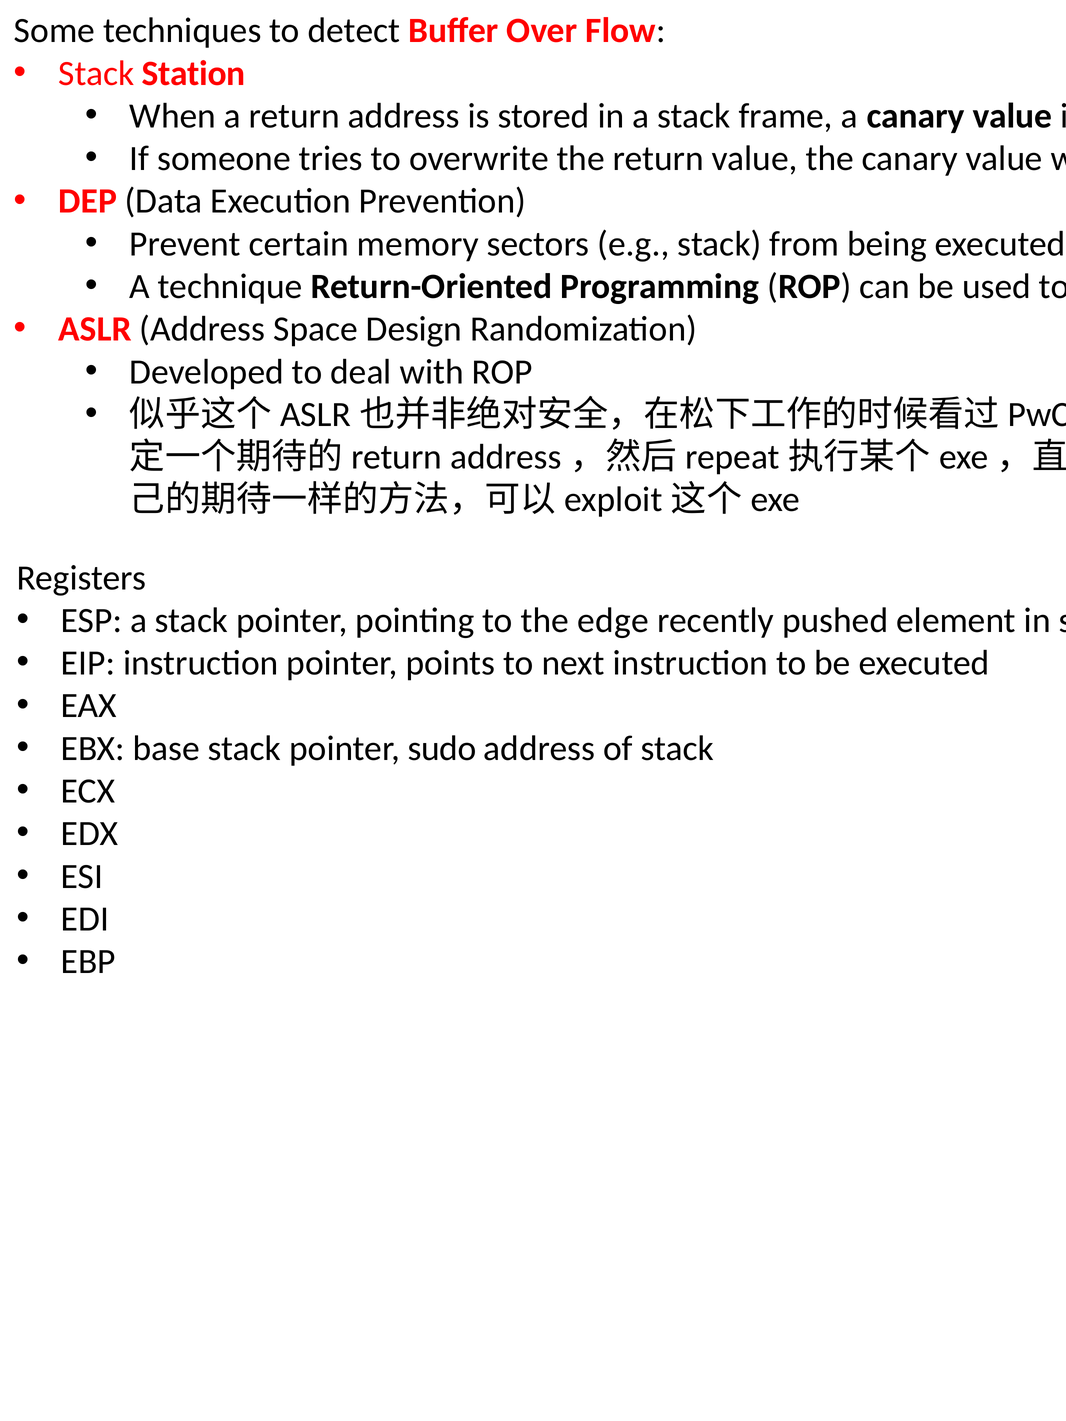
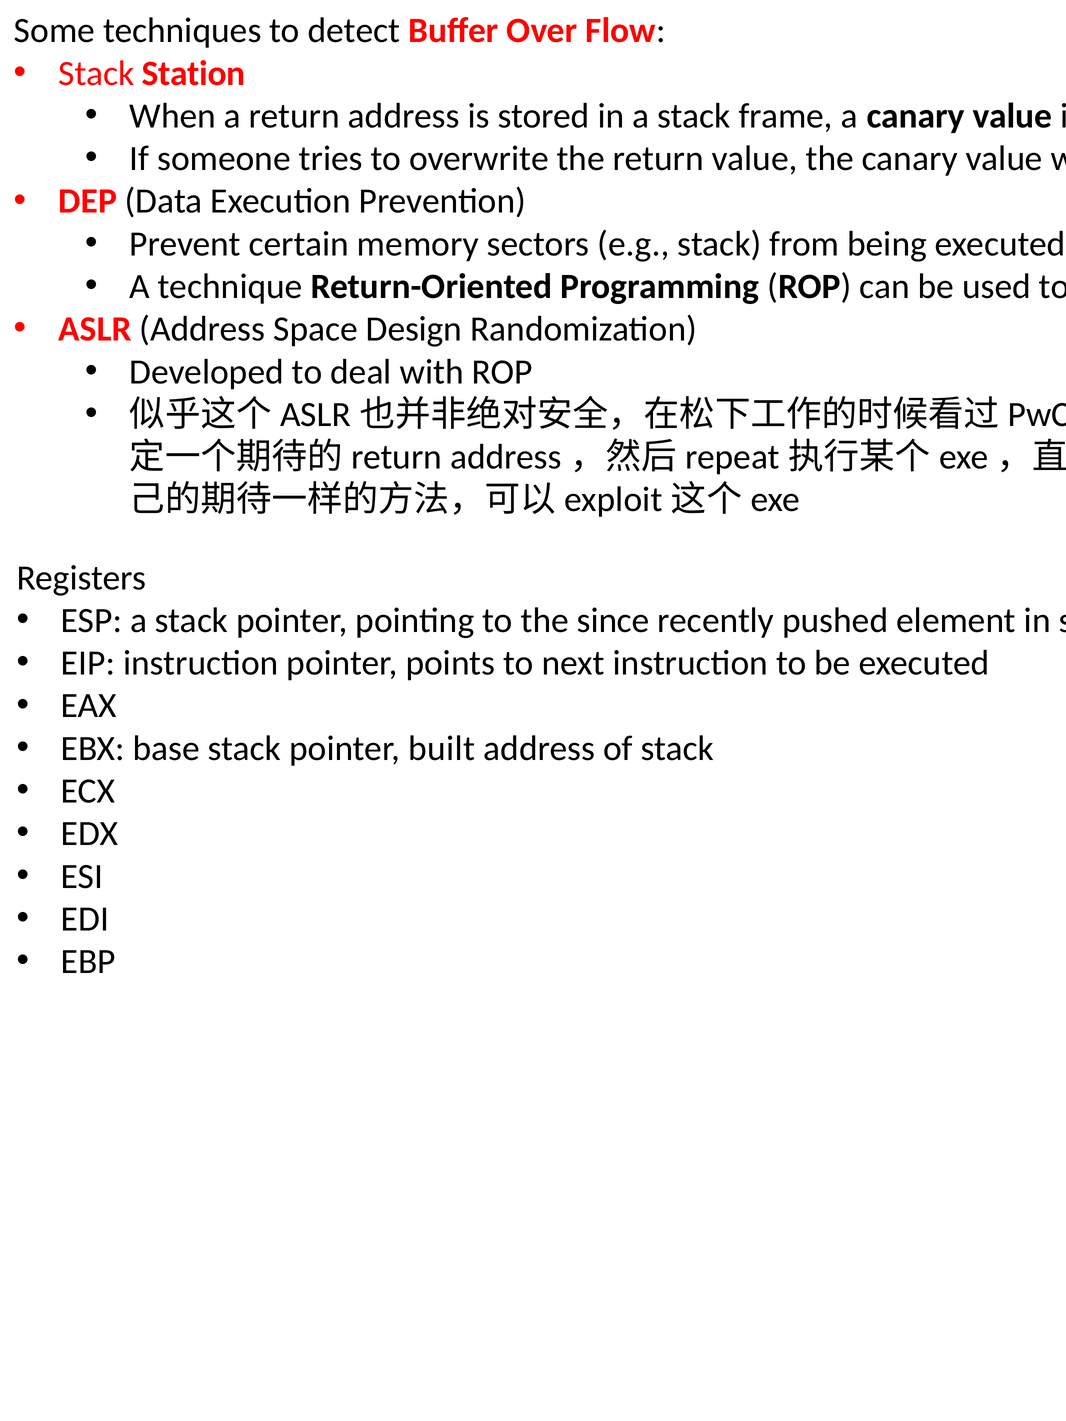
edge: edge -> since
sudo: sudo -> built
